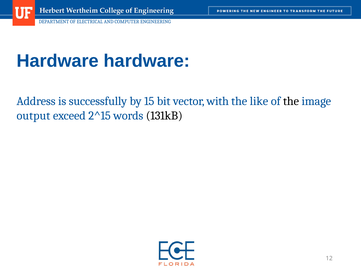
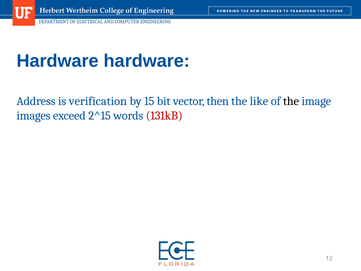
successfully: successfully -> verification
with: with -> then
output: output -> images
131kB colour: black -> red
